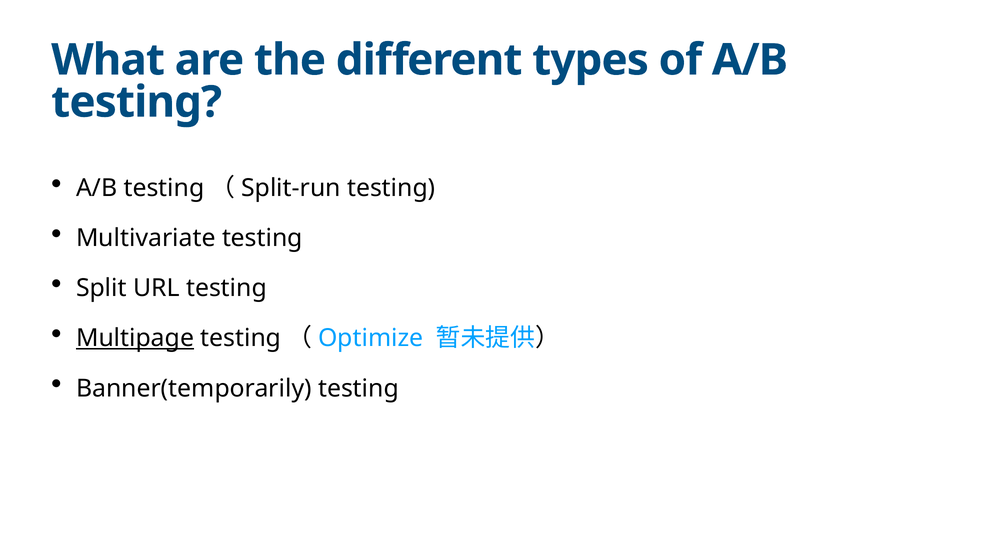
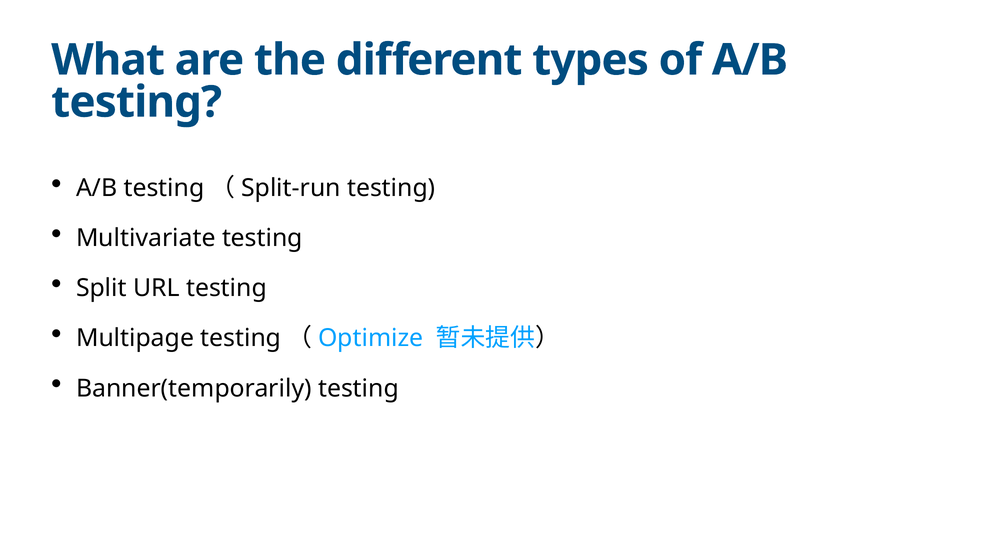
Multipage underline: present -> none
